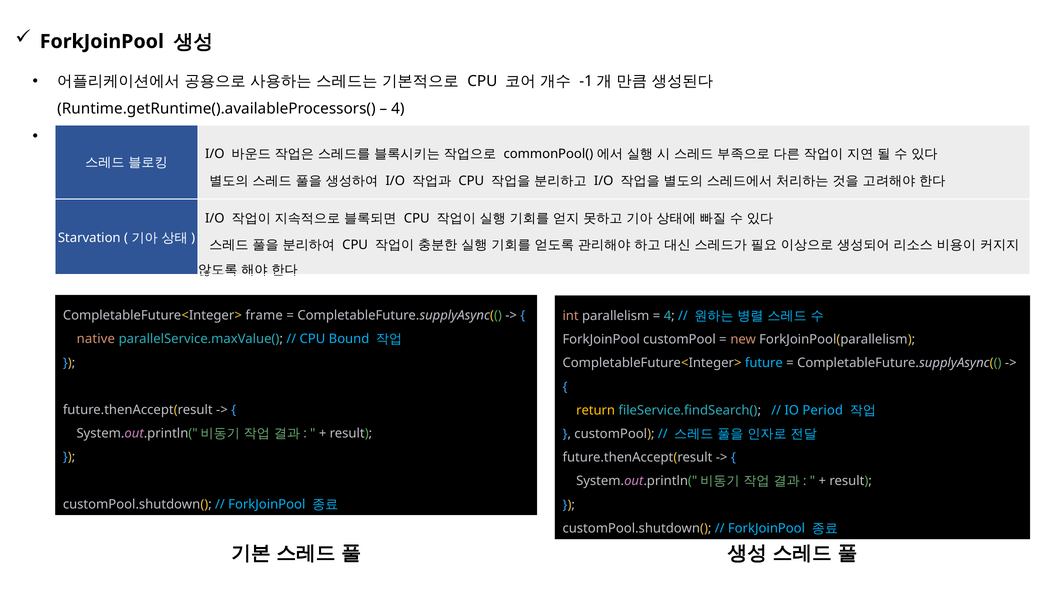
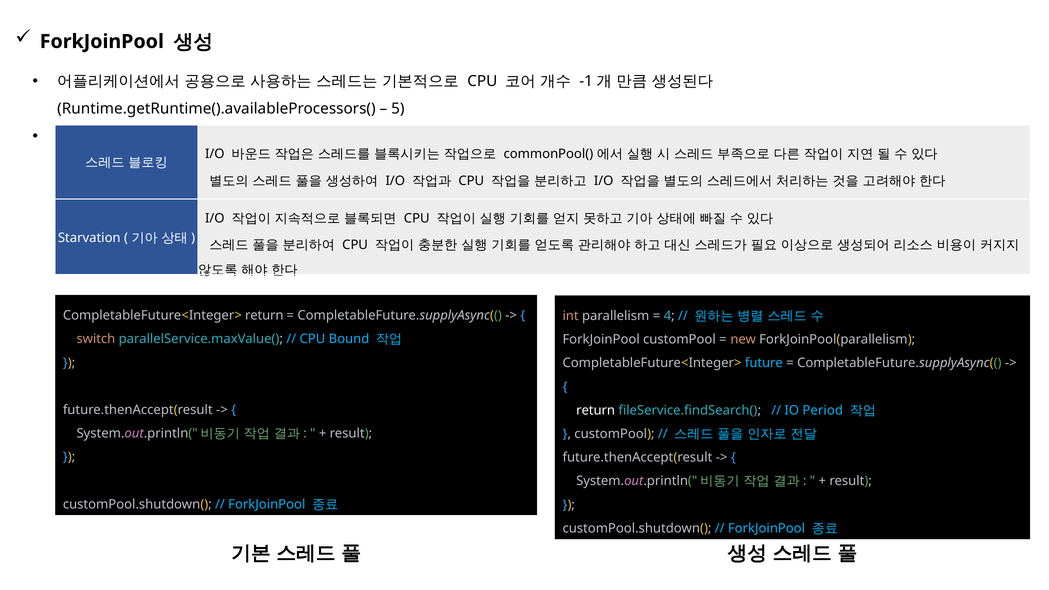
4 at (398, 109): 4 -> 5
CompletableFuture<Integer> frame: frame -> return
native: native -> switch
return at (596, 410) colour: yellow -> white
